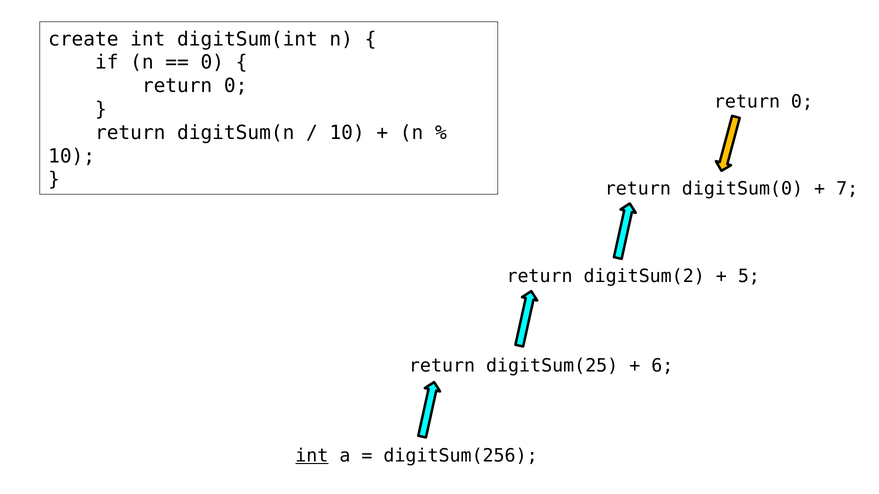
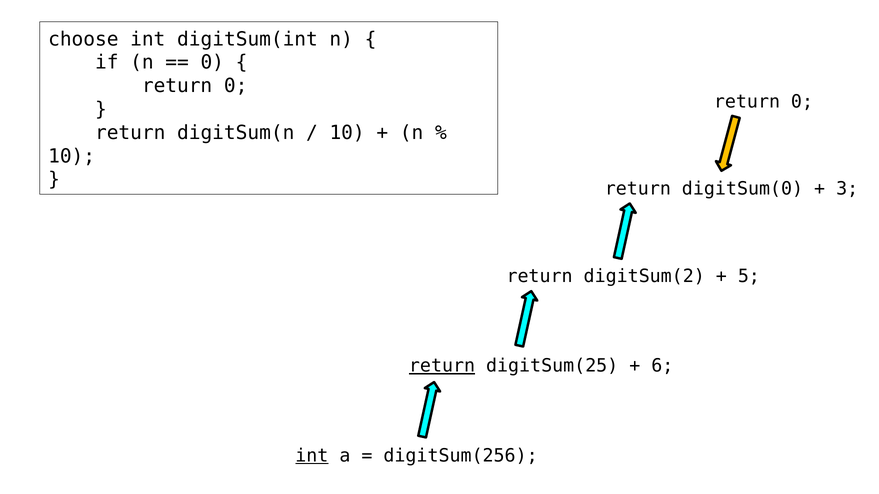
create: create -> choose
7: 7 -> 3
return at (442, 366) underline: none -> present
